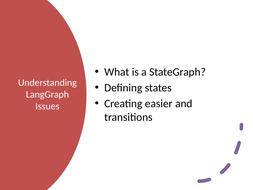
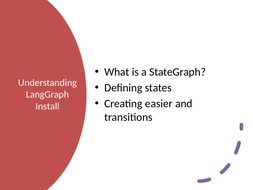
Issues: Issues -> Install
